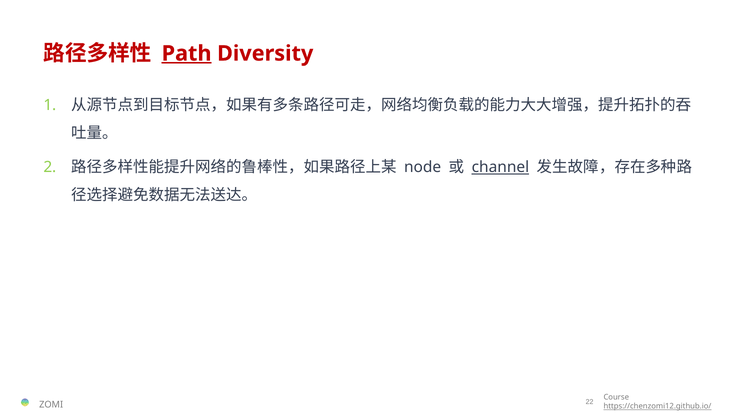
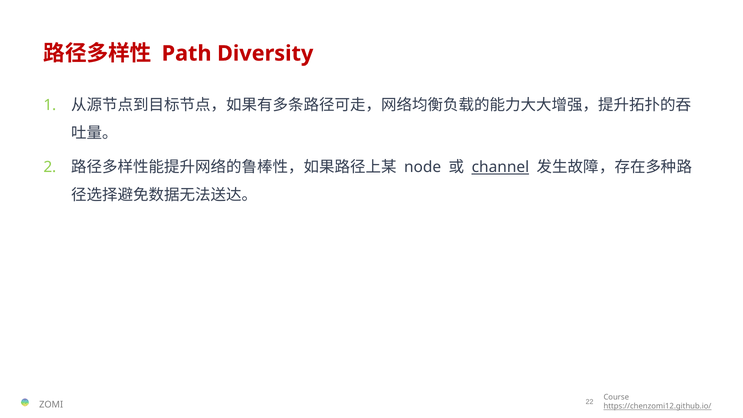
Path underline: present -> none
